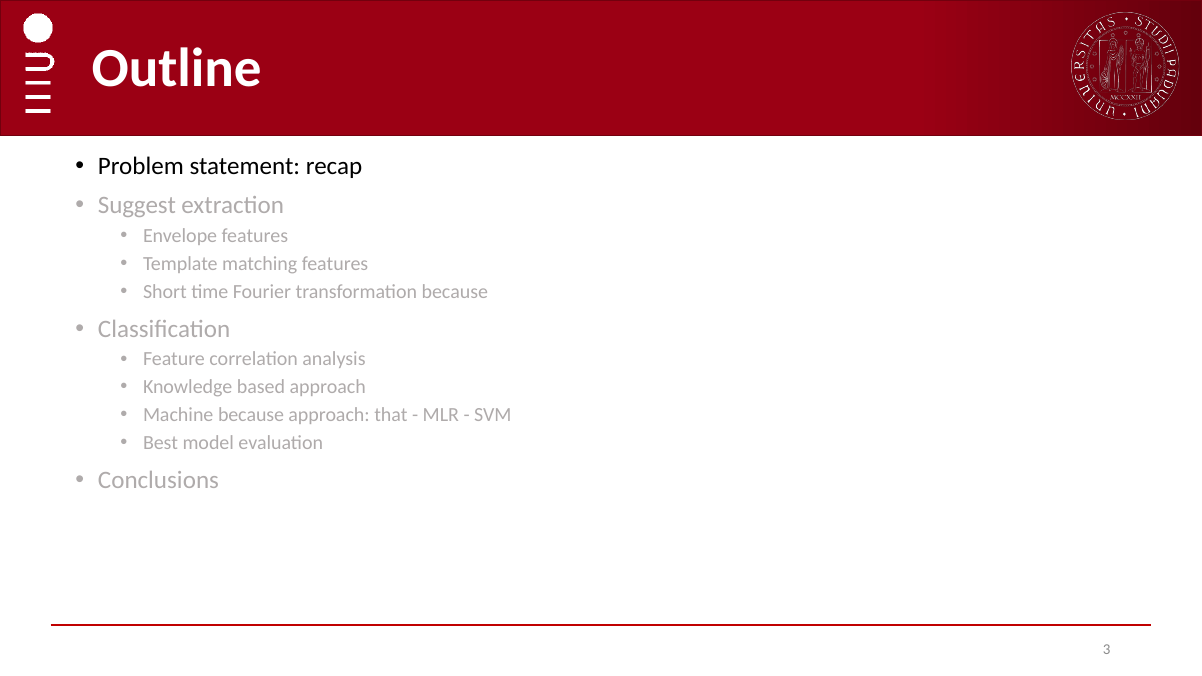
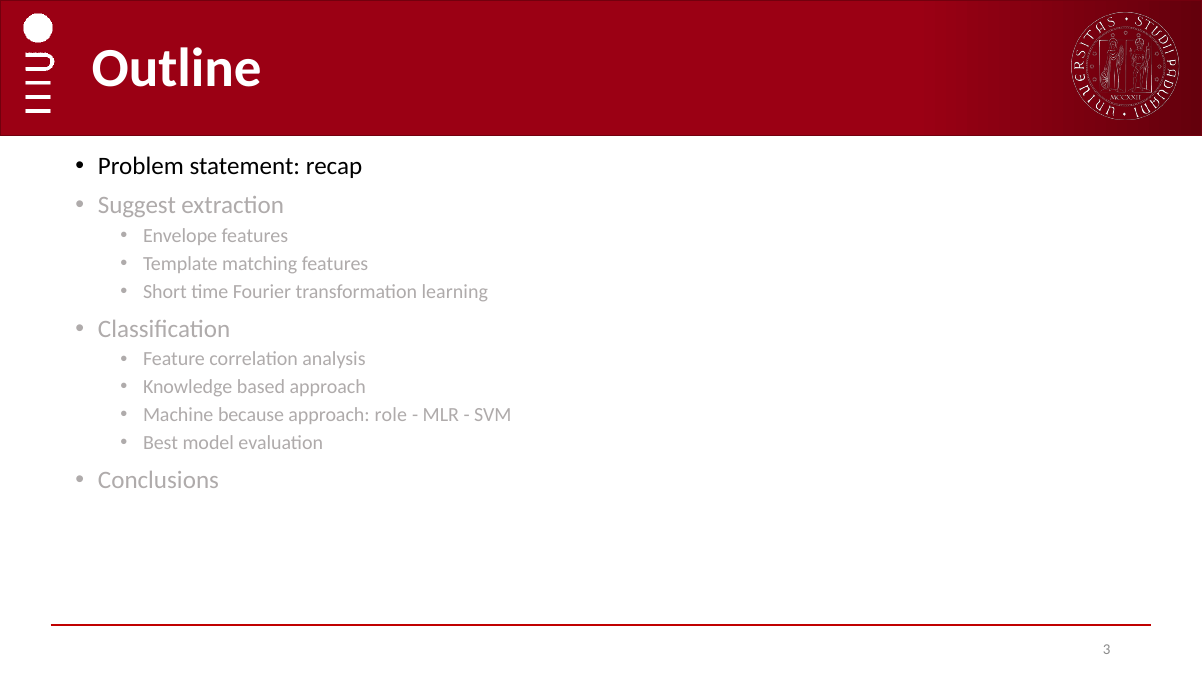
transformation because: because -> learning
that: that -> role
